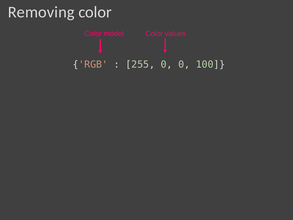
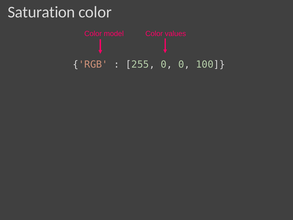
Removing: Removing -> Saturation
